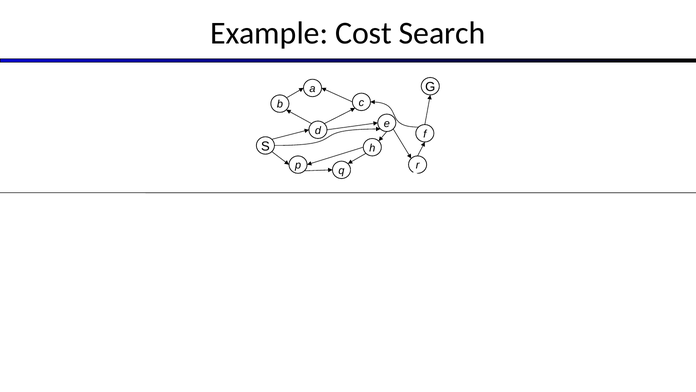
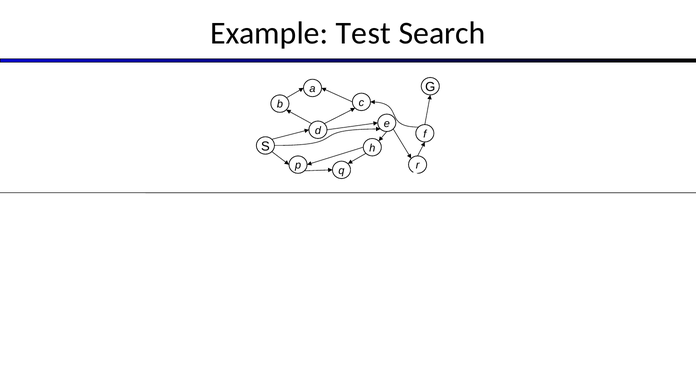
Cost: Cost -> Test
